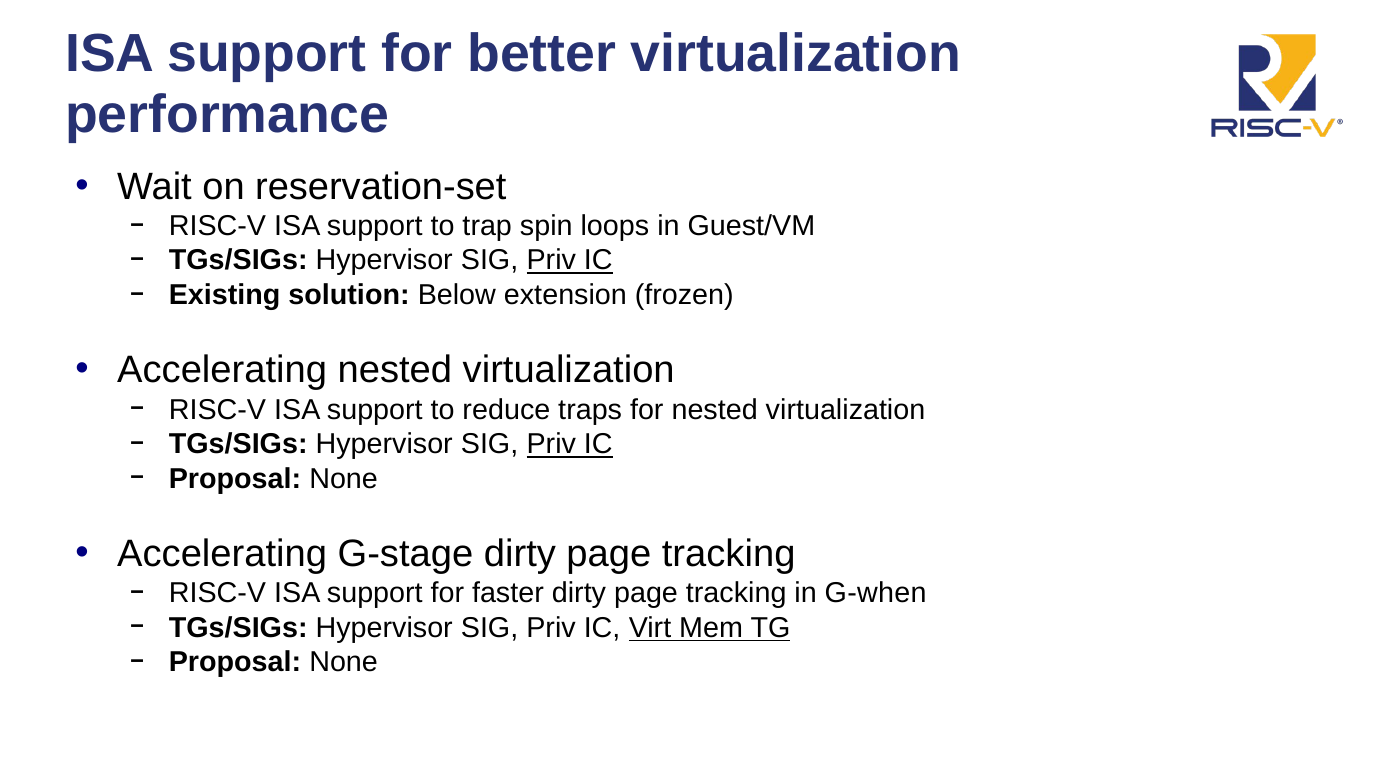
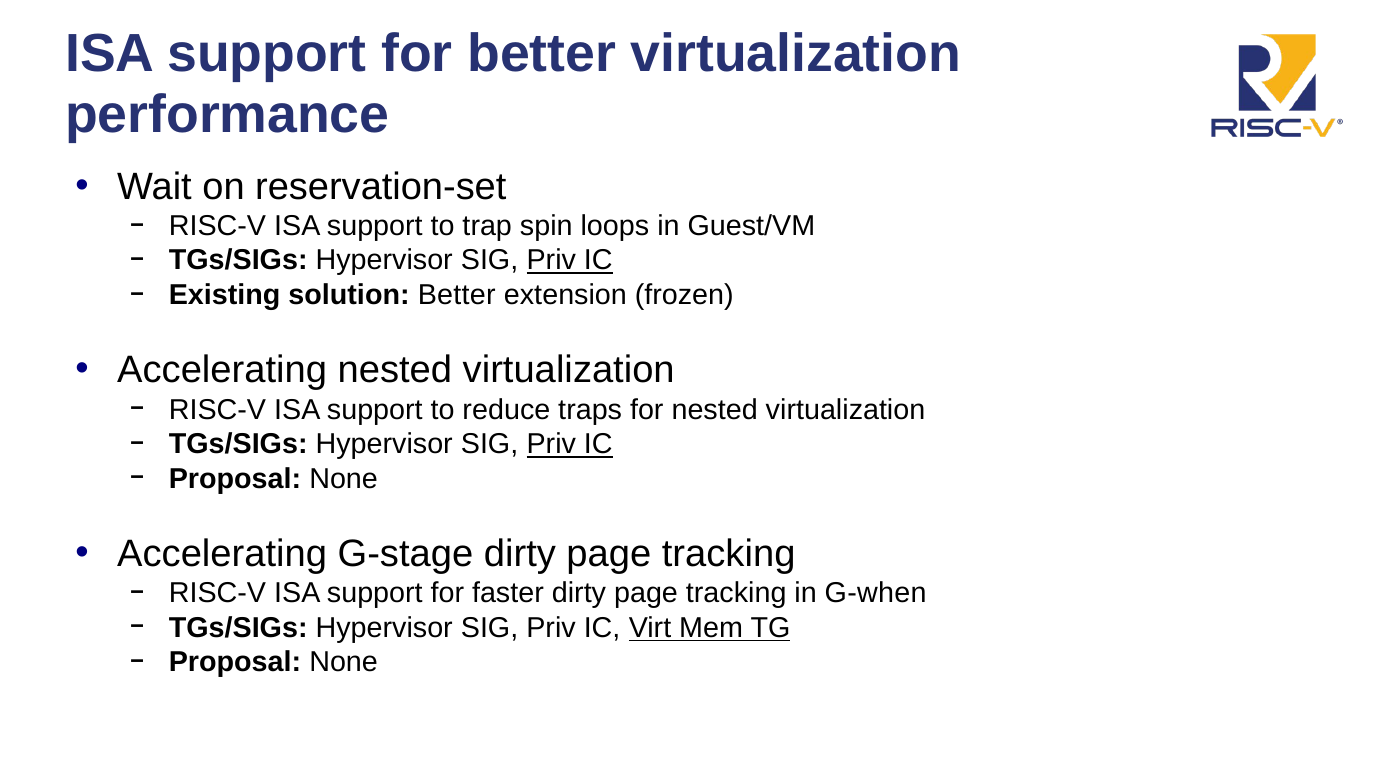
solution Below: Below -> Better
